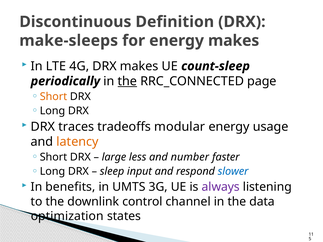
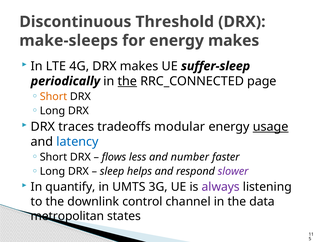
Definition: Definition -> Threshold
count-sleep: count-sleep -> suffer-sleep
usage underline: none -> present
latency colour: orange -> blue
large: large -> flows
input: input -> helps
slower colour: blue -> purple
benefits: benefits -> quantify
optimization: optimization -> metropolitan
